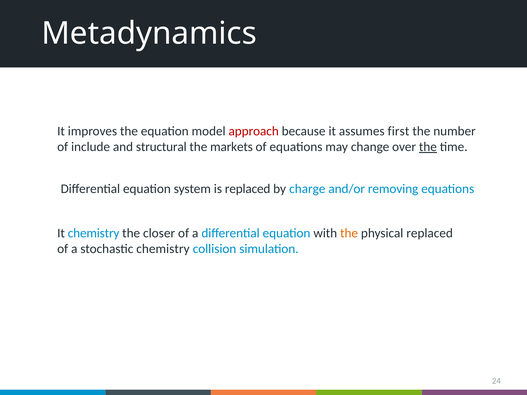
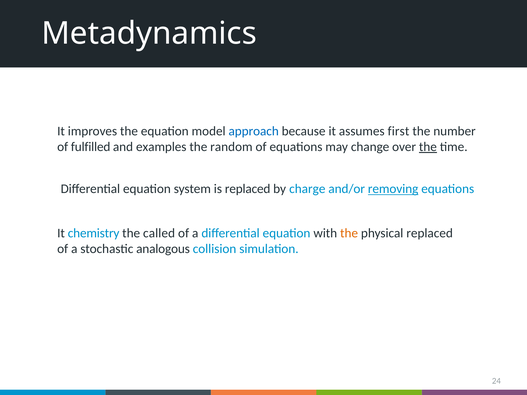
approach colour: red -> blue
include: include -> fulfilled
structural: structural -> examples
markets: markets -> random
removing underline: none -> present
closer: closer -> called
stochastic chemistry: chemistry -> analogous
